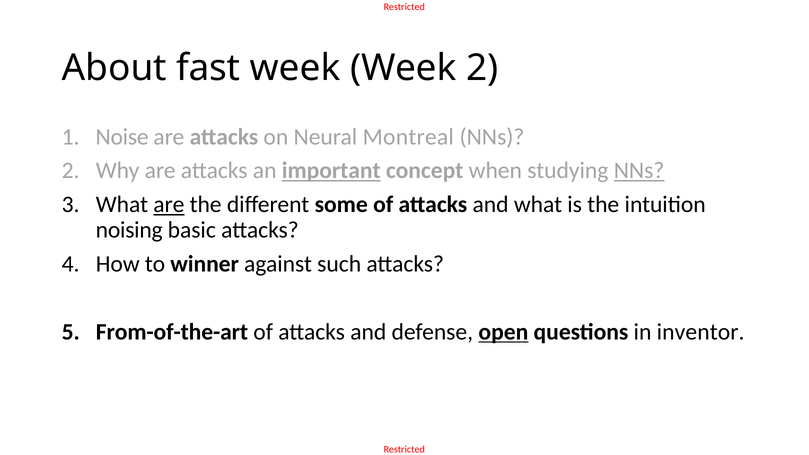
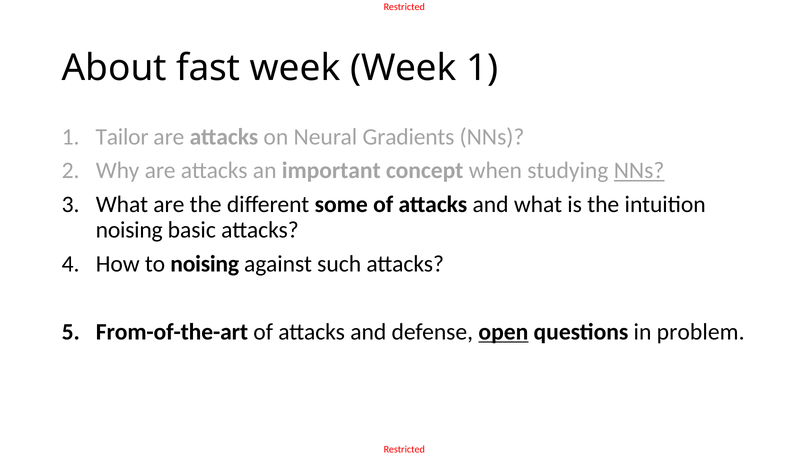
Week 2: 2 -> 1
Noise: Noise -> Tailor
Montreal: Montreal -> Gradients
important underline: present -> none
are at (169, 205) underline: present -> none
to winner: winner -> noising
inventor: inventor -> problem
